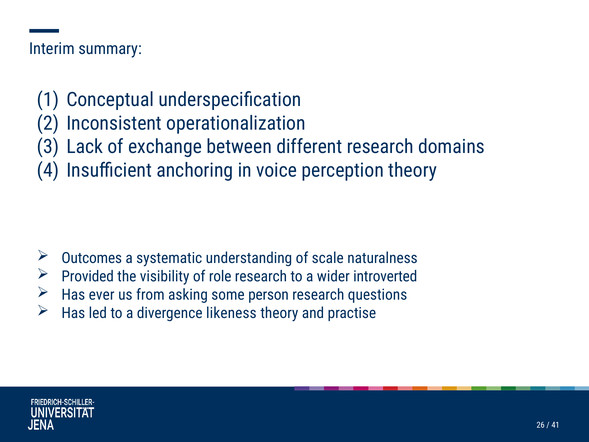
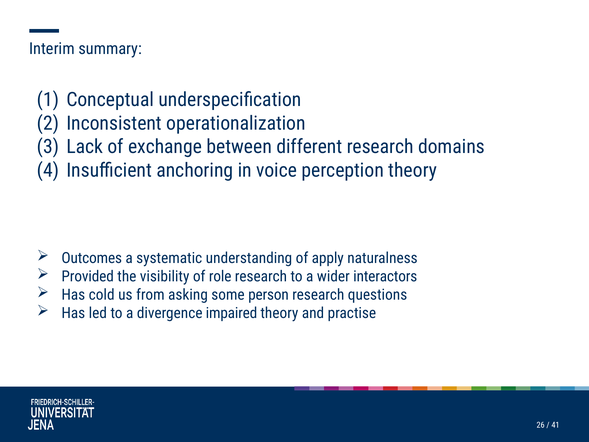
scale: scale -> apply
introverted: introverted -> interactors
ever: ever -> cold
likeness: likeness -> impaired
